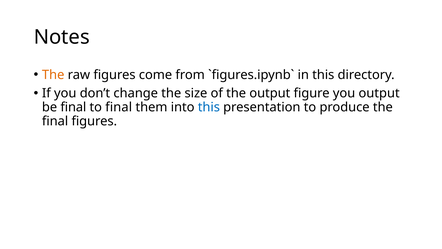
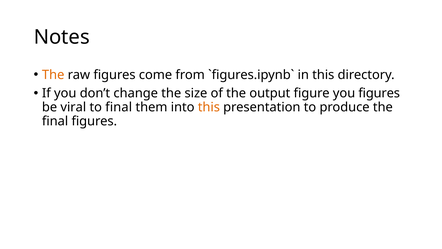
you output: output -> figures
be final: final -> viral
this at (209, 107) colour: blue -> orange
